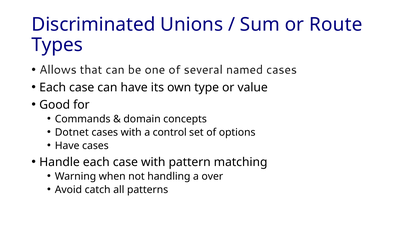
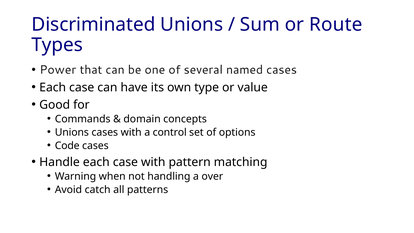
Allows: Allows -> Power
Dotnet at (72, 132): Dotnet -> Unions
Have at (67, 146): Have -> Code
